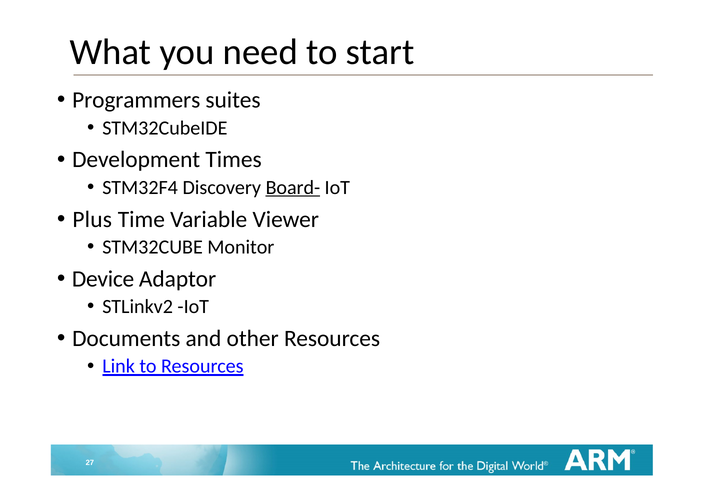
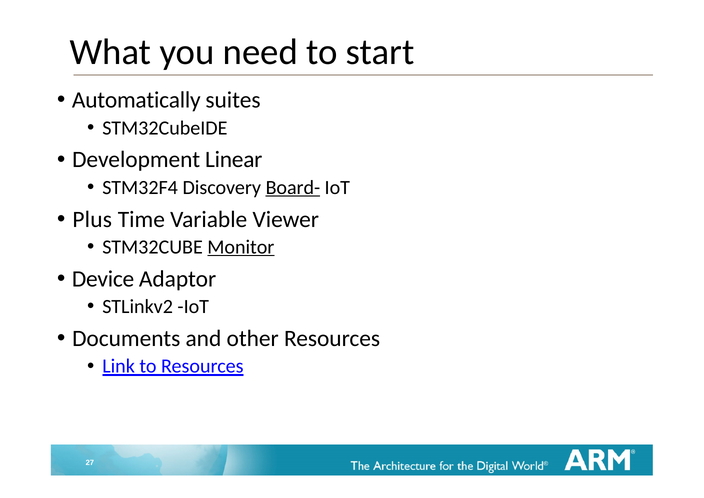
Programmers: Programmers -> Automatically
Times: Times -> Linear
Monitor underline: none -> present
